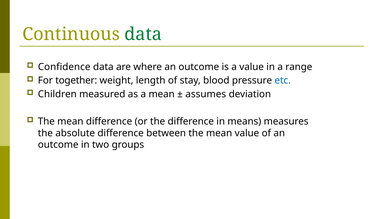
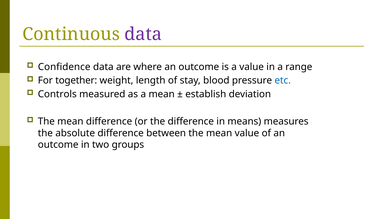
data at (143, 34) colour: green -> purple
Children: Children -> Controls
assumes: assumes -> establish
